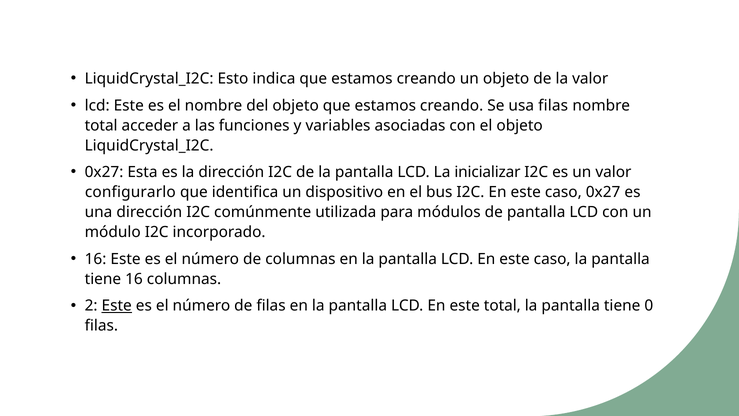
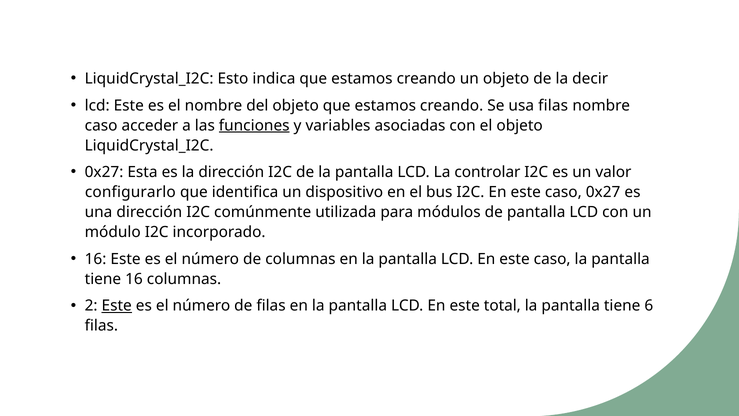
la valor: valor -> decir
total at (101, 125): total -> caso
funciones underline: none -> present
inicializar: inicializar -> controlar
0: 0 -> 6
